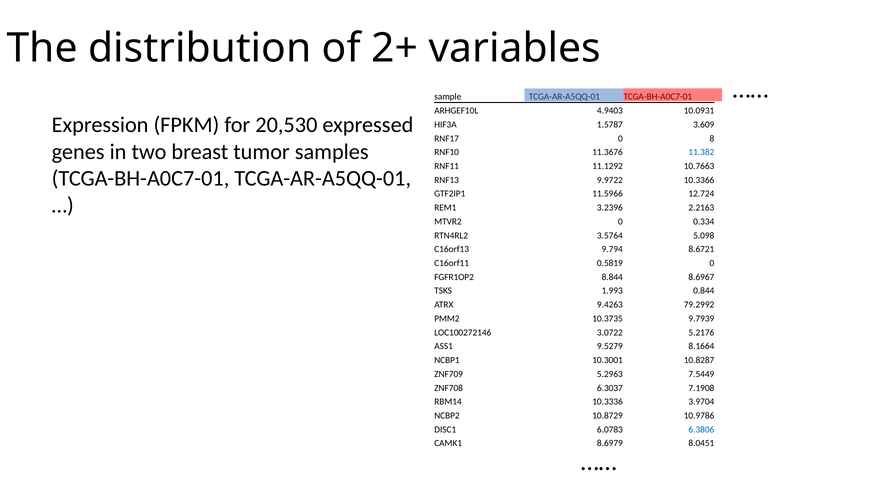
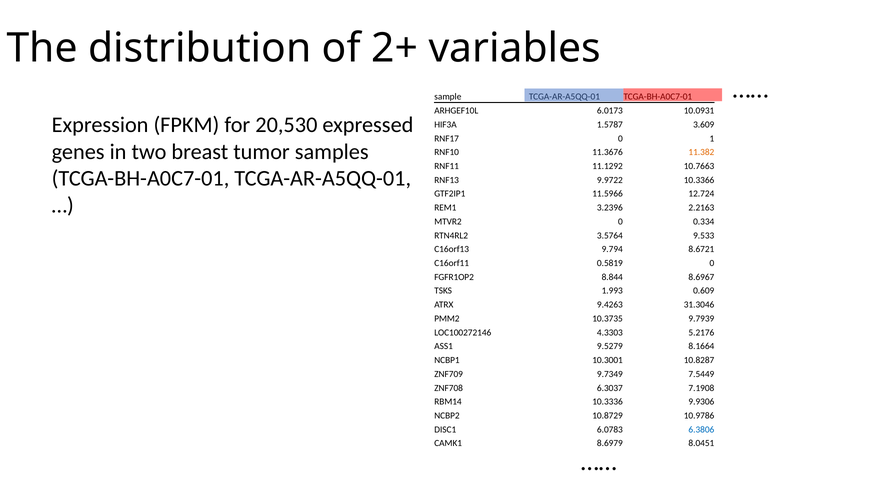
4.9403: 4.9403 -> 6.0173
8: 8 -> 1
11.382 colour: blue -> orange
5.098: 5.098 -> 9.533
0.844: 0.844 -> 0.609
79.2992: 79.2992 -> 31.3046
3.0722: 3.0722 -> 4.3303
5.2963: 5.2963 -> 9.7349
3.9704: 3.9704 -> 9.9306
